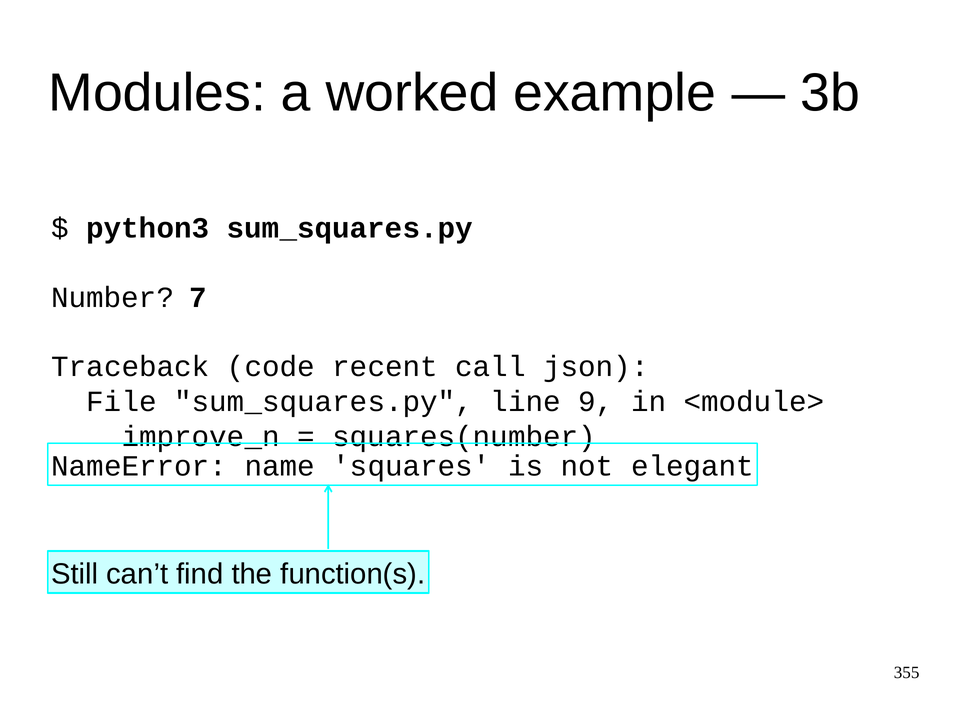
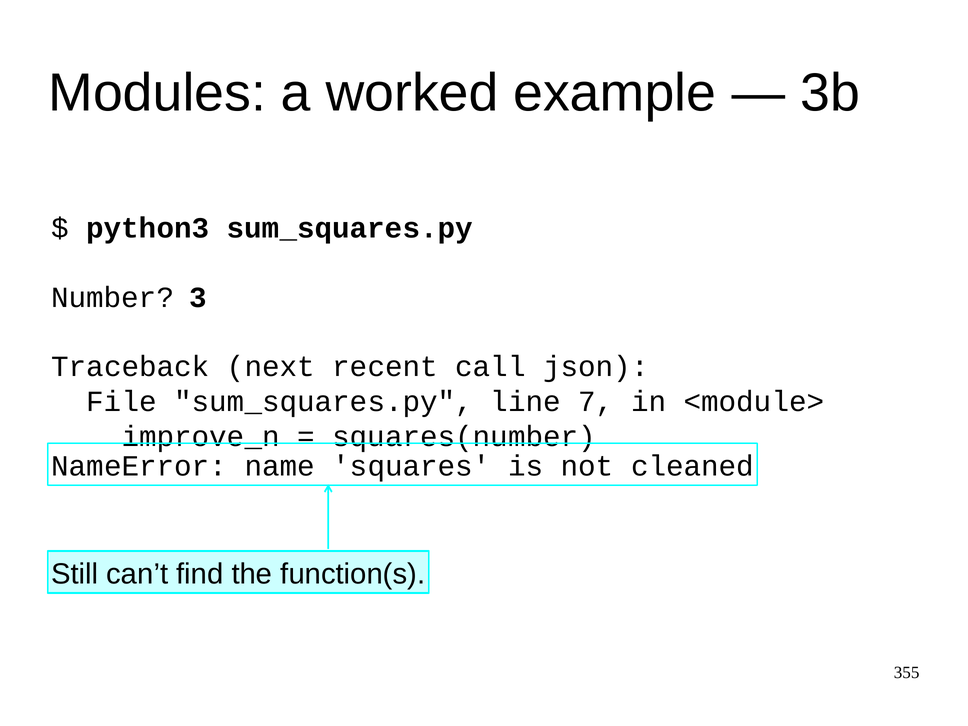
7: 7 -> 3
code: code -> next
9: 9 -> 7
elegant: elegant -> cleaned
